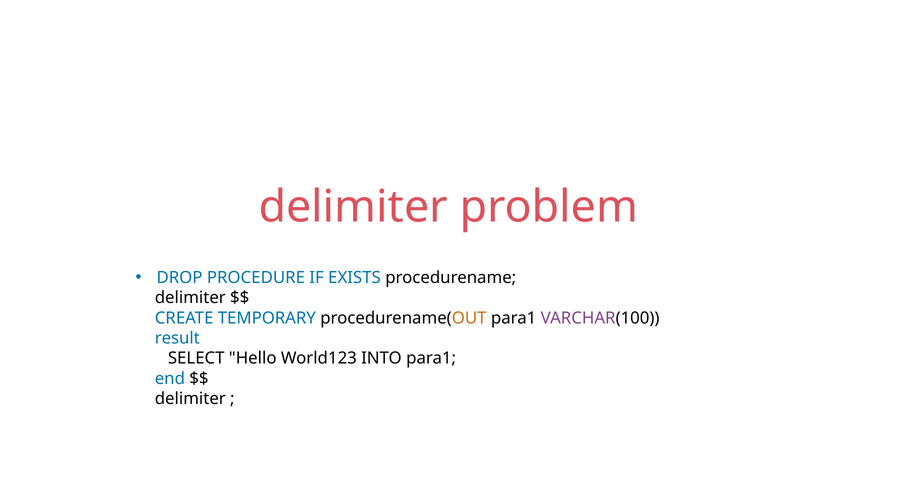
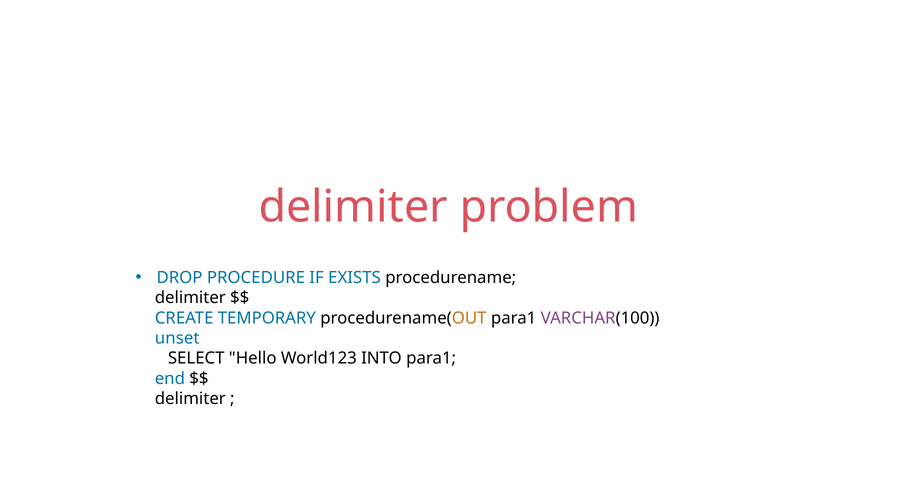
result: result -> unset
